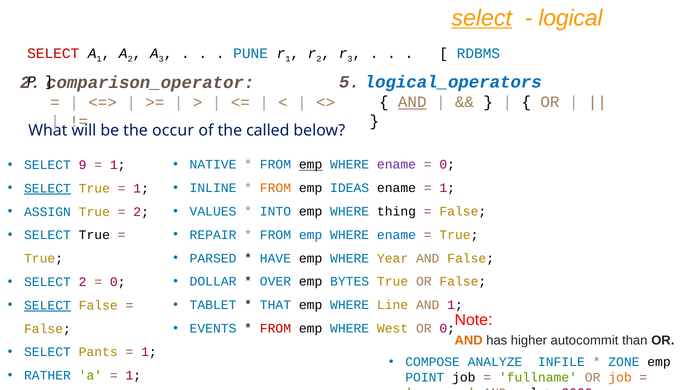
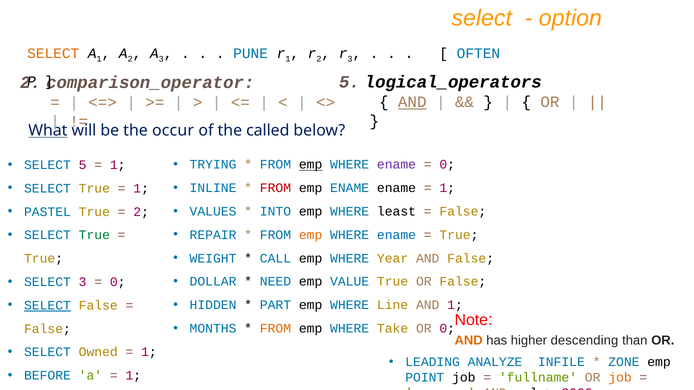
select at (482, 18) underline: present -> none
logical: logical -> option
SELECT at (53, 53) colour: red -> orange
RDBMS: RDBMS -> OFTEN
logical_operators colour: blue -> black
What underline: none -> present
NATIVE: NATIVE -> TRYING
SELECT 9: 9 -> 5
FROM at (275, 188) colour: orange -> red
emp IDEAS: IDEAS -> ENAME
SELECT at (47, 189) underline: present -> none
thing: thing -> least
ASSIGN: ASSIGN -> PASTEL
emp at (311, 235) colour: blue -> orange
True at (94, 235) colour: black -> green
PARSED: PARSED -> WEIGHT
HAVE: HAVE -> CALL
OVER: OVER -> NEED
BYTES: BYTES -> VALUE
SELECT 2: 2 -> 3
TABLET: TABLET -> HIDDEN
THAT: THAT -> PART
EVENTS: EVENTS -> MONTHS
FROM at (275, 329) colour: red -> orange
West: West -> Take
autocommit: autocommit -> descending
Pants: Pants -> Owned
COMPOSE: COMPOSE -> LEADING
RATHER: RATHER -> BEFORE
